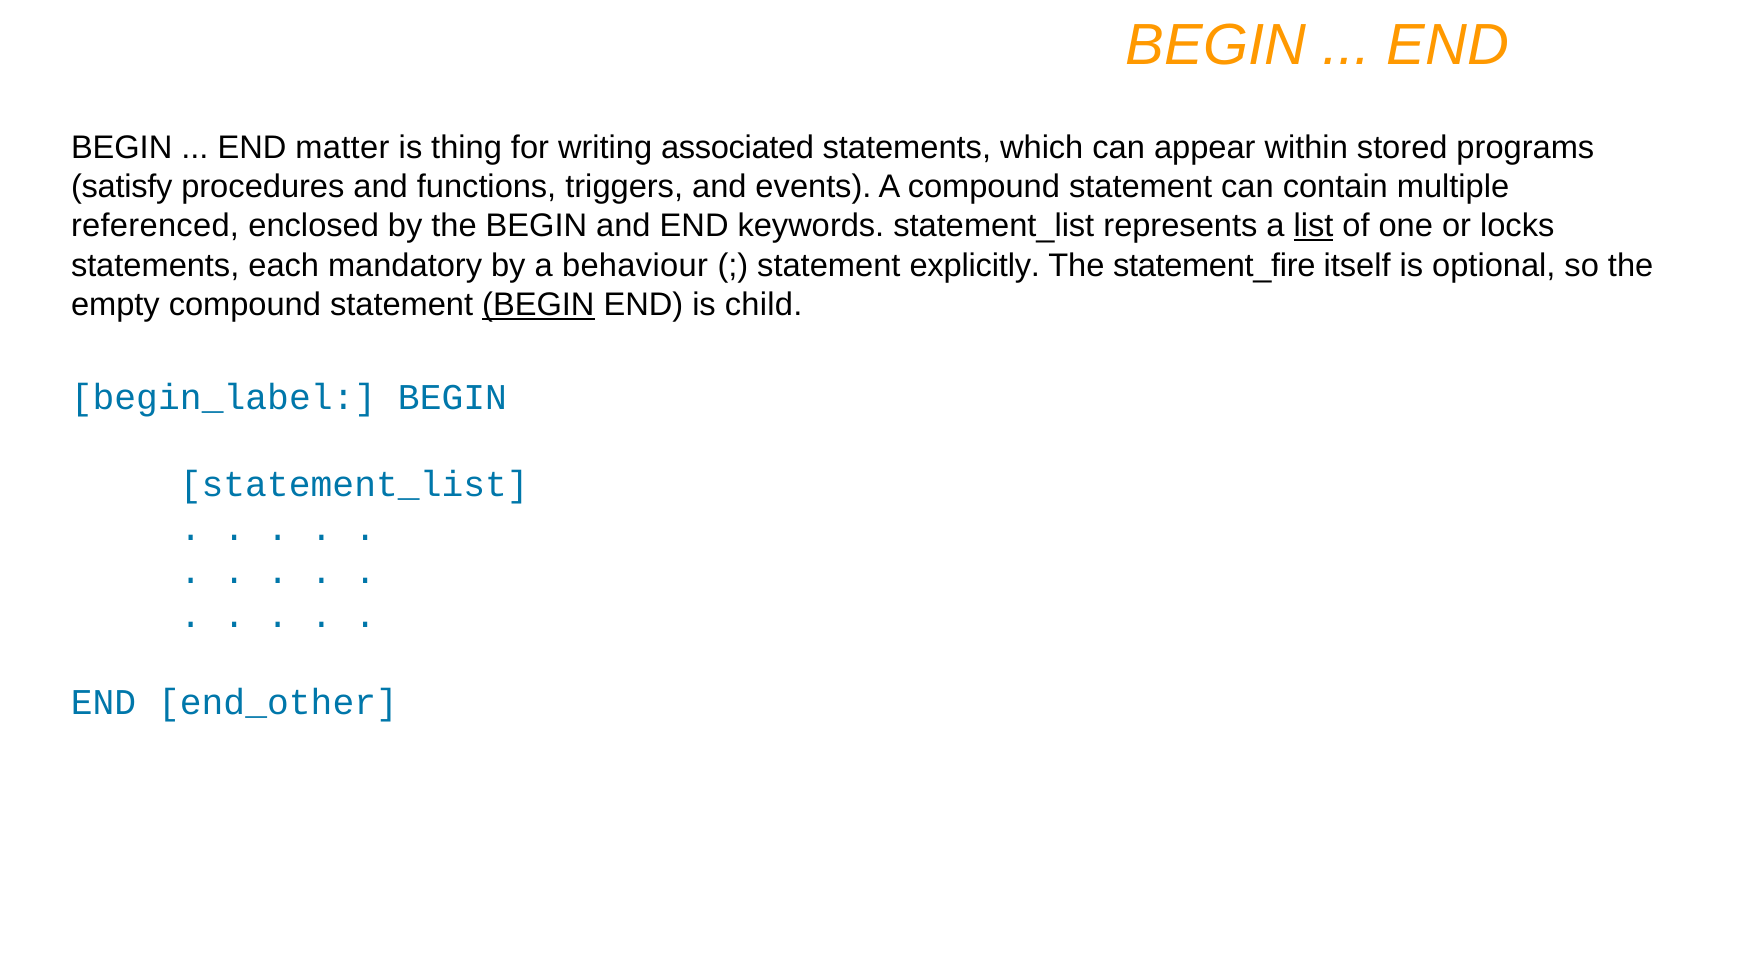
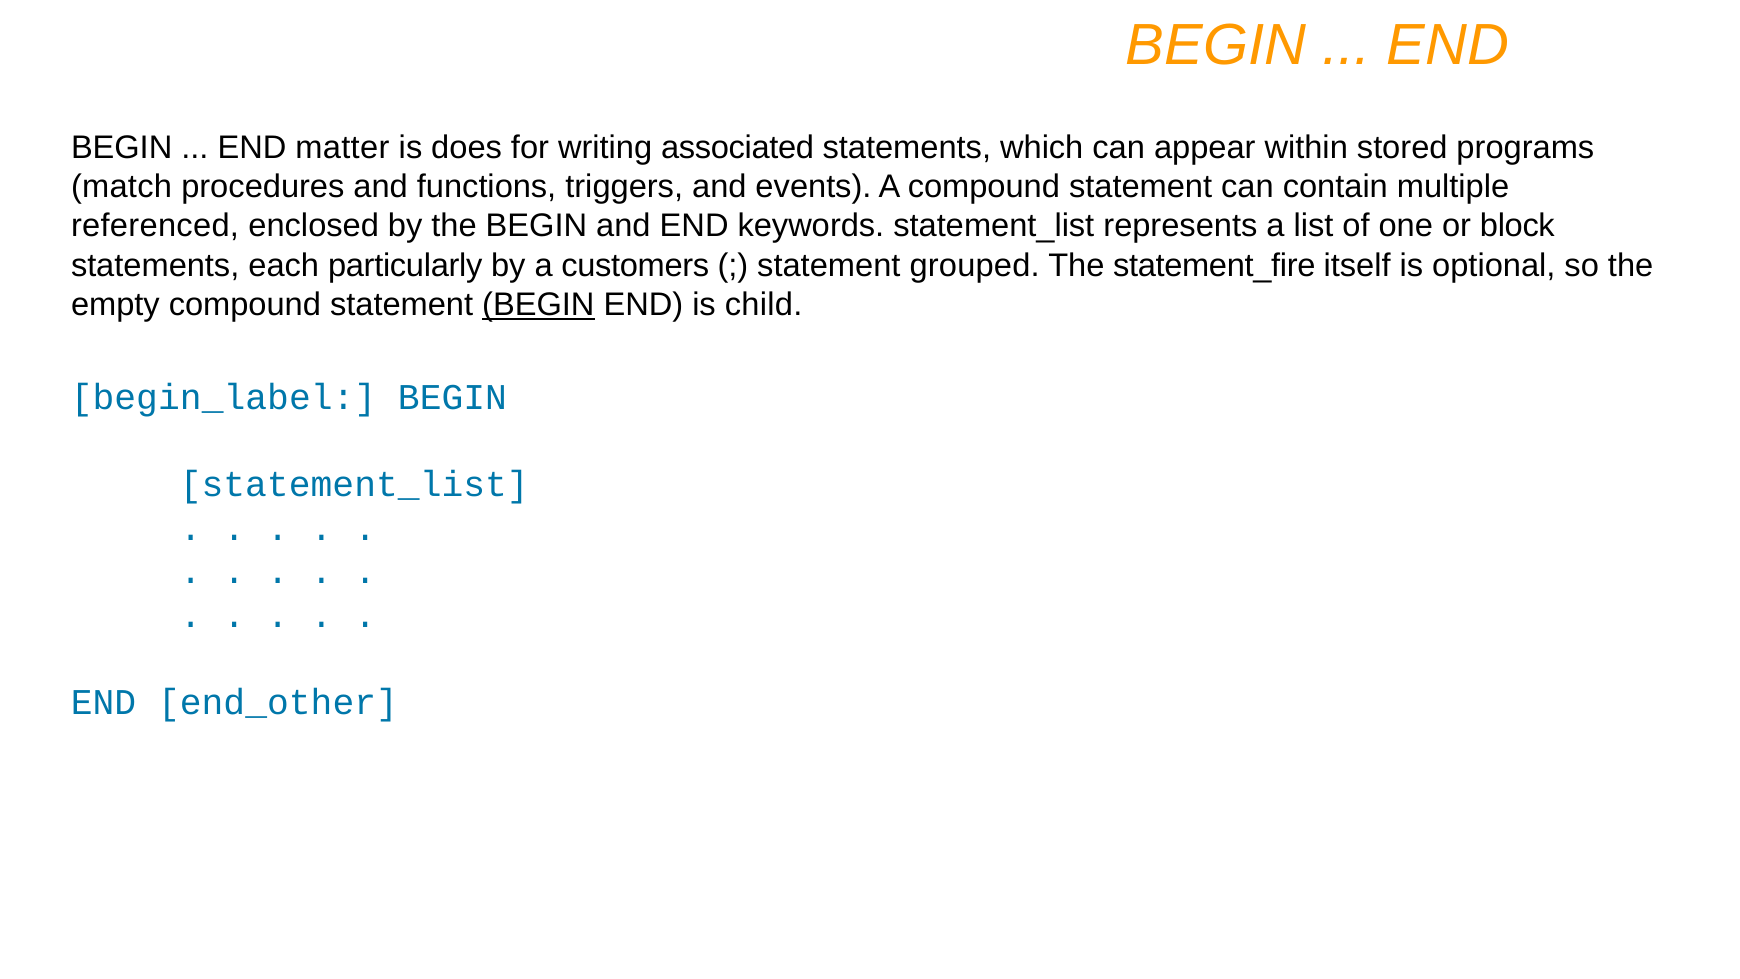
thing: thing -> does
satisfy: satisfy -> match
list underline: present -> none
locks: locks -> block
mandatory: mandatory -> particularly
behaviour: behaviour -> customers
explicitly: explicitly -> grouped
